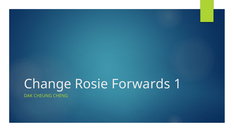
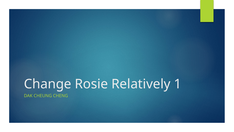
Forwards: Forwards -> Relatively
